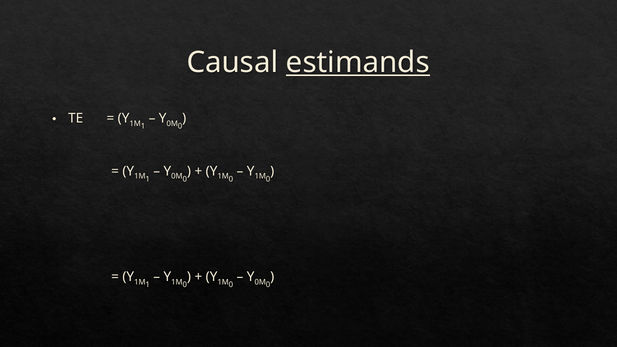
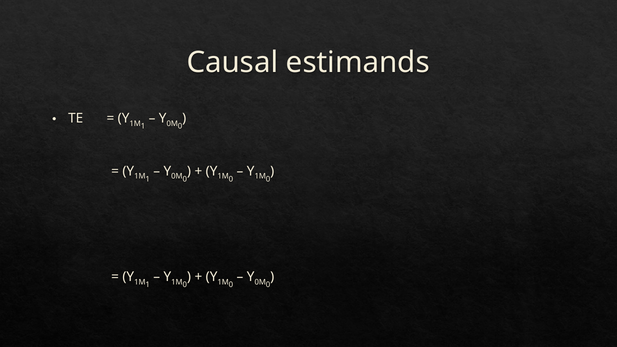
estimands underline: present -> none
